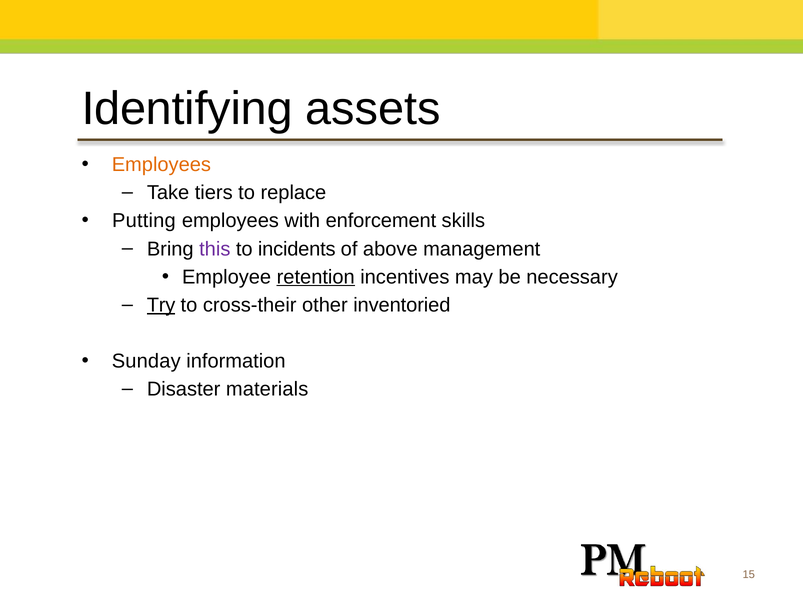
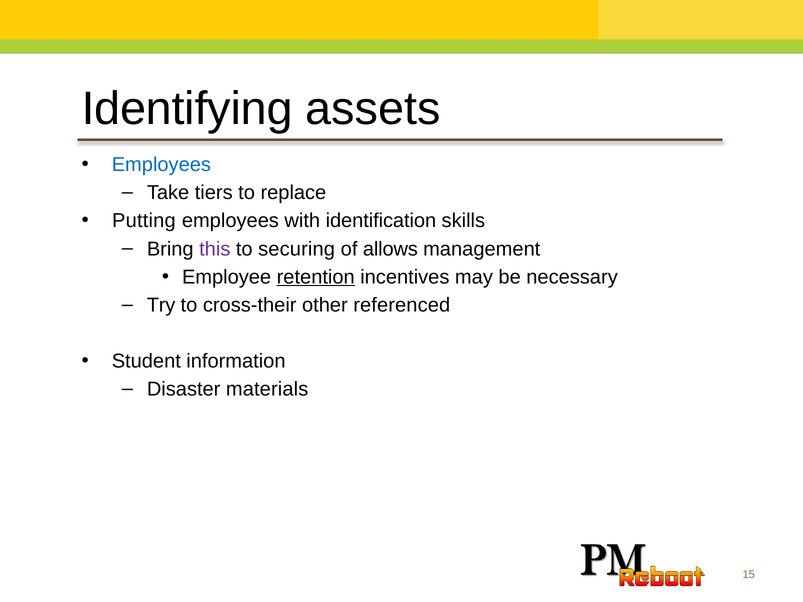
Employees at (161, 165) colour: orange -> blue
enforcement: enforcement -> identification
incidents: incidents -> securing
above: above -> allows
Try underline: present -> none
inventoried: inventoried -> referenced
Sunday: Sunday -> Student
